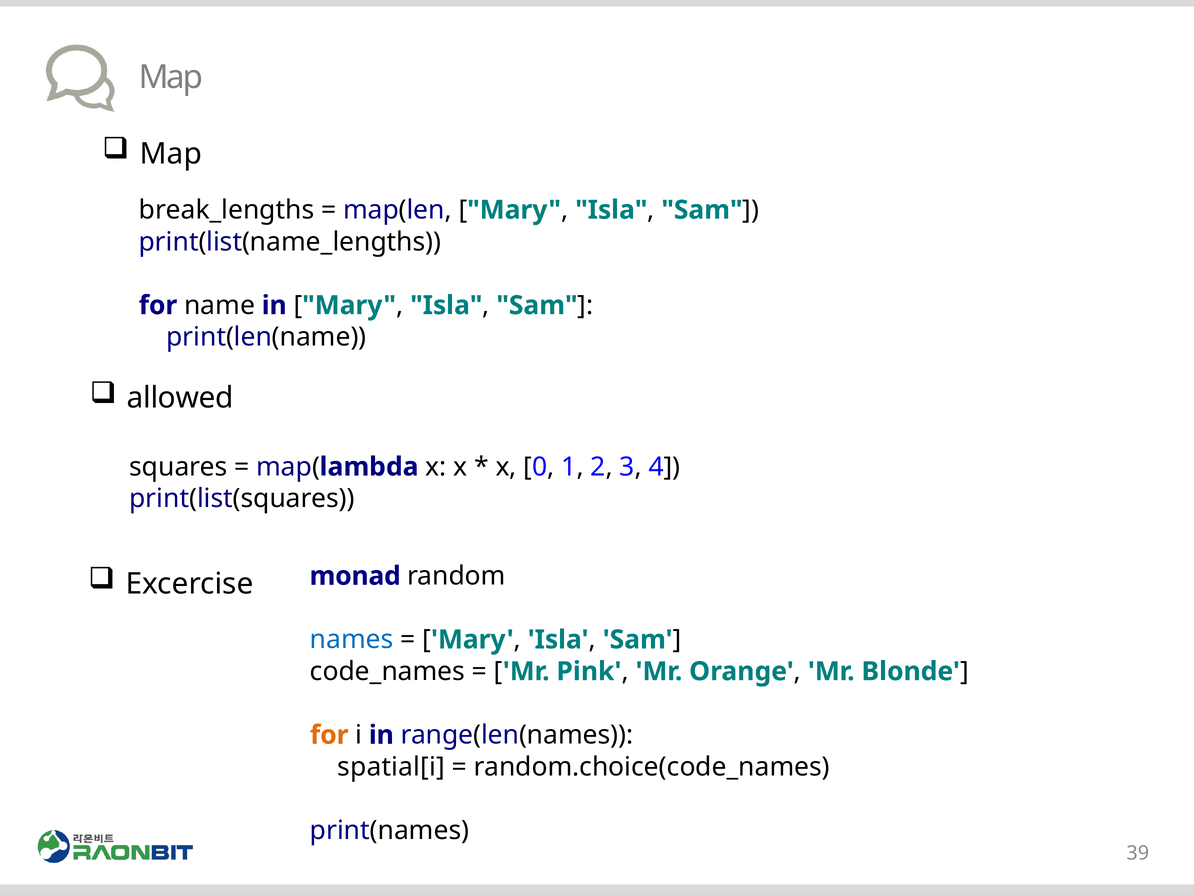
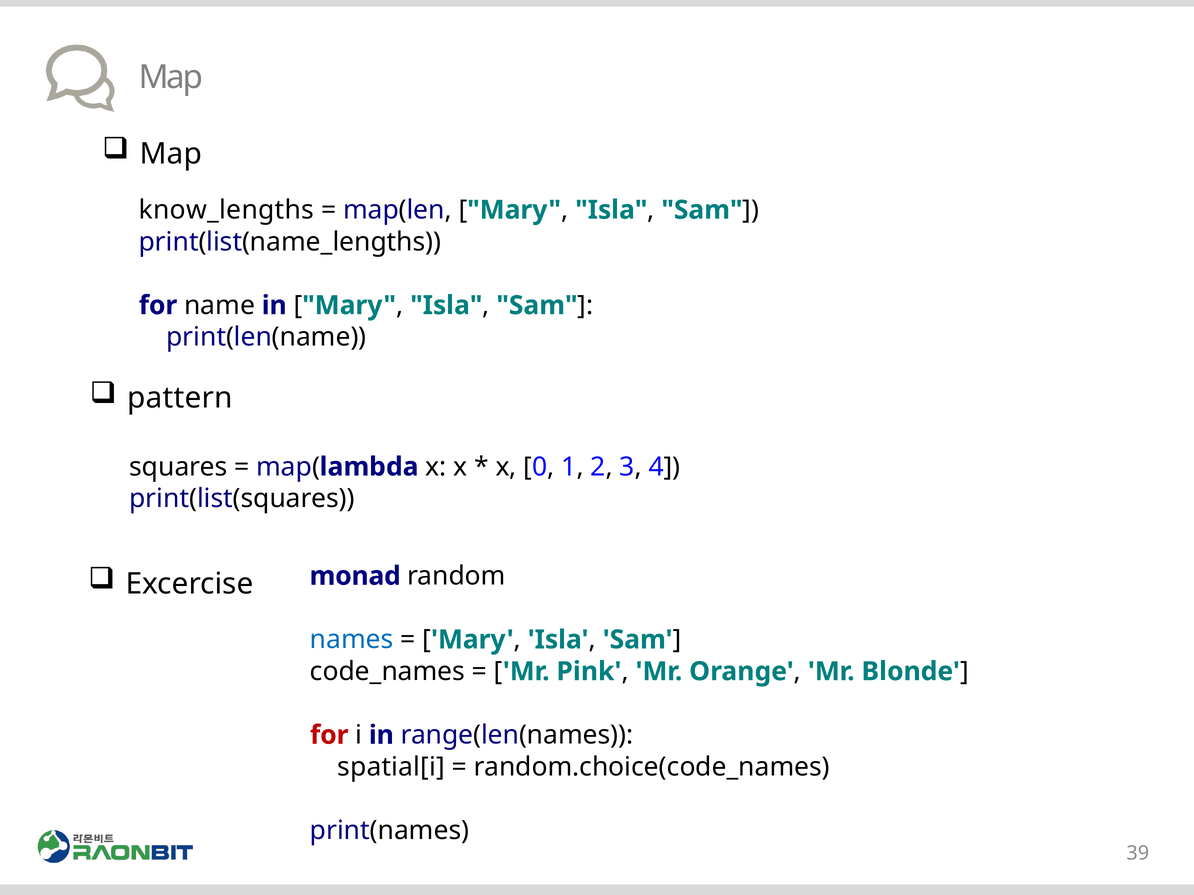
break_lengths: break_lengths -> know_lengths
allowed: allowed -> pattern
for at (329, 735) colour: orange -> red
